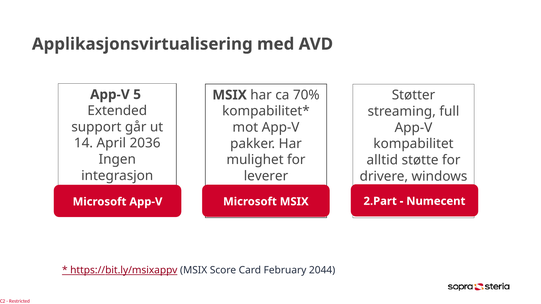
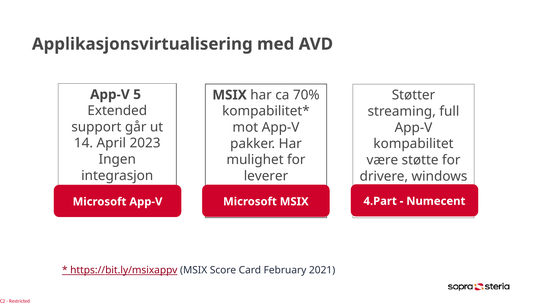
2036: 2036 -> 2023
alltid: alltid -> være
2.Part: 2.Part -> 4.Part
2044: 2044 -> 2021
